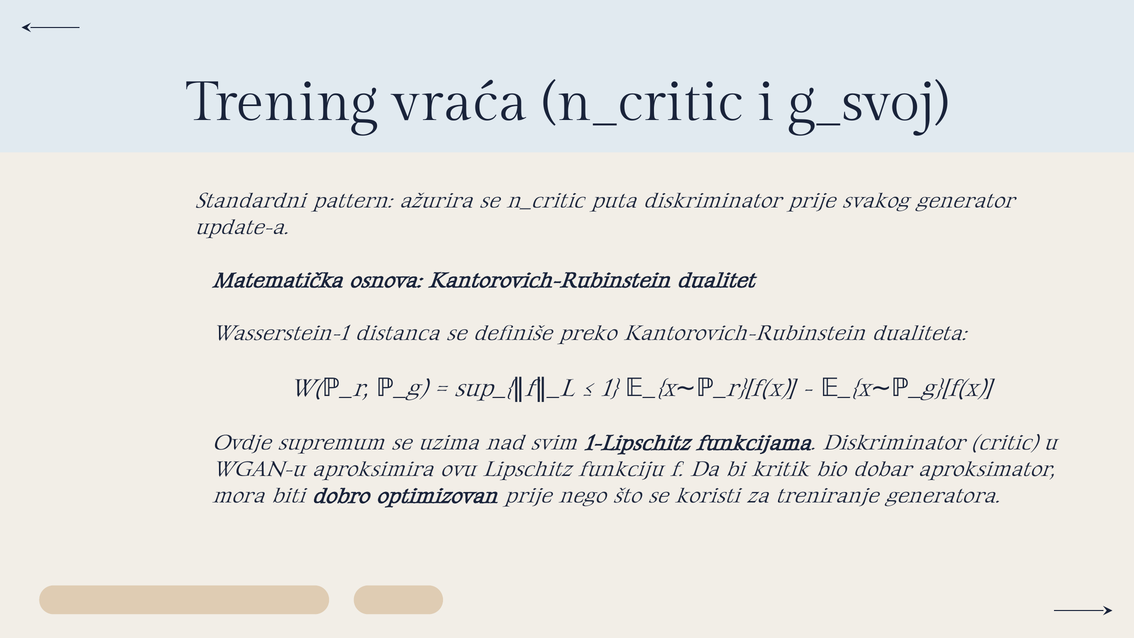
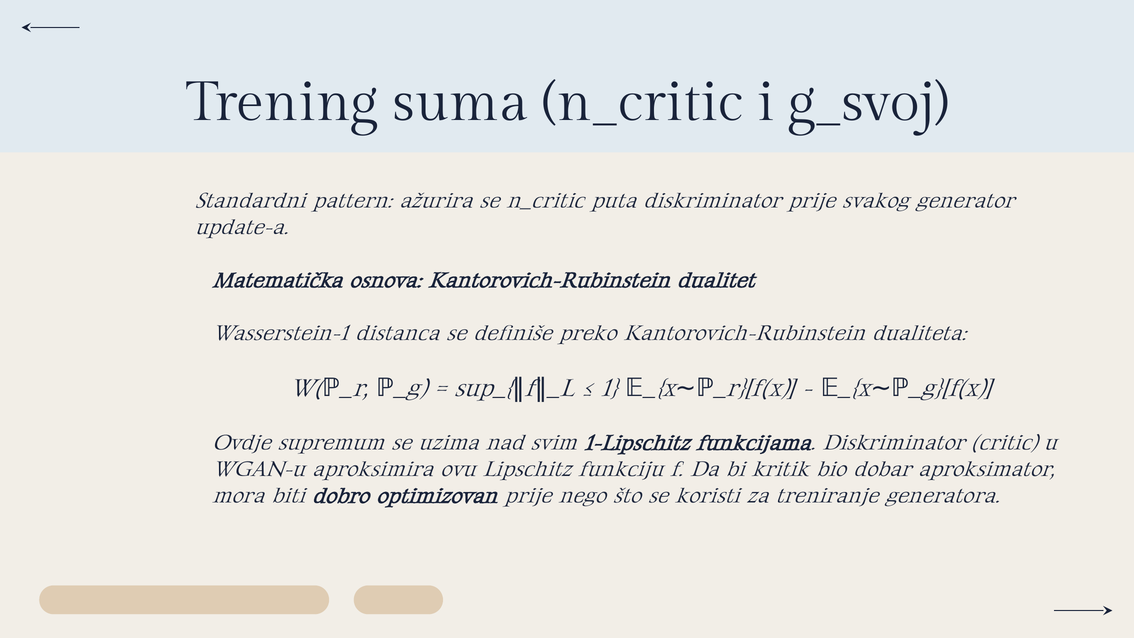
vraća: vraća -> suma
